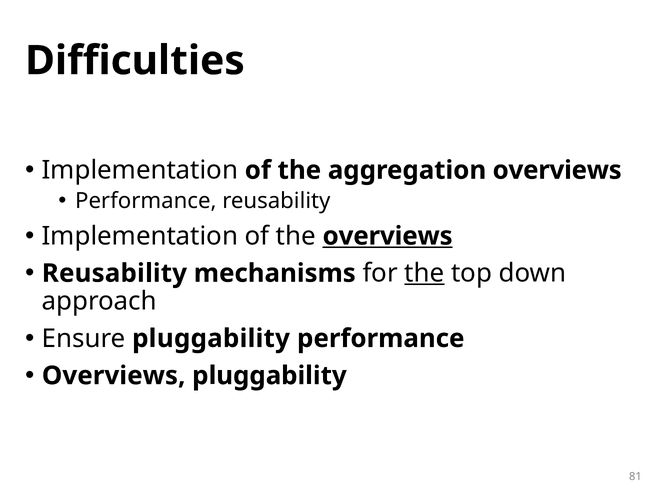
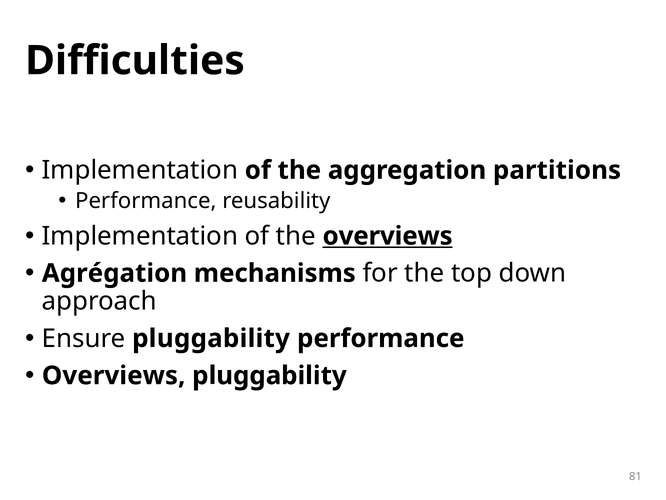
aggregation overviews: overviews -> partitions
Reusability at (114, 273): Reusability -> Agrégation
the at (424, 273) underline: present -> none
